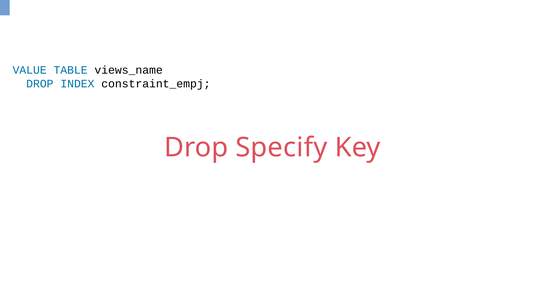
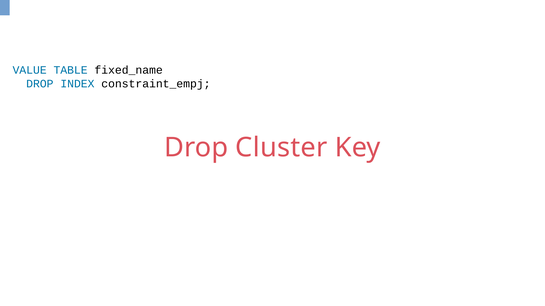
views_name: views_name -> fixed_name
Specify: Specify -> Cluster
